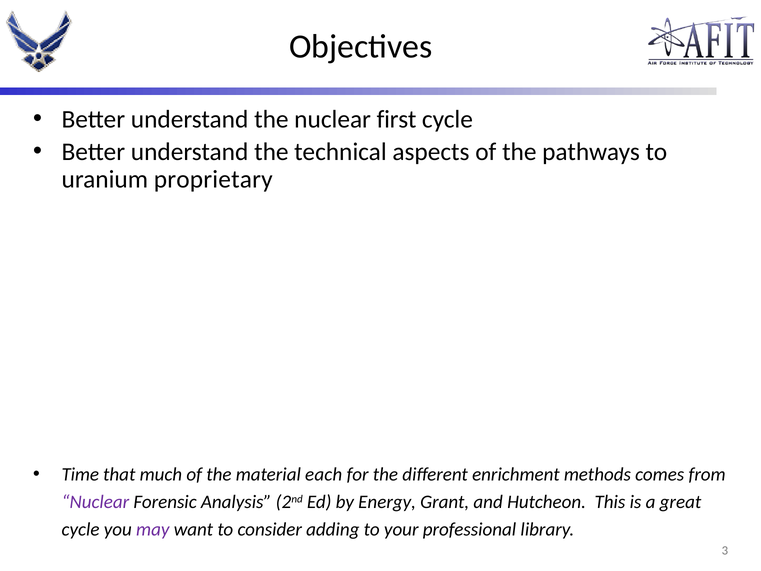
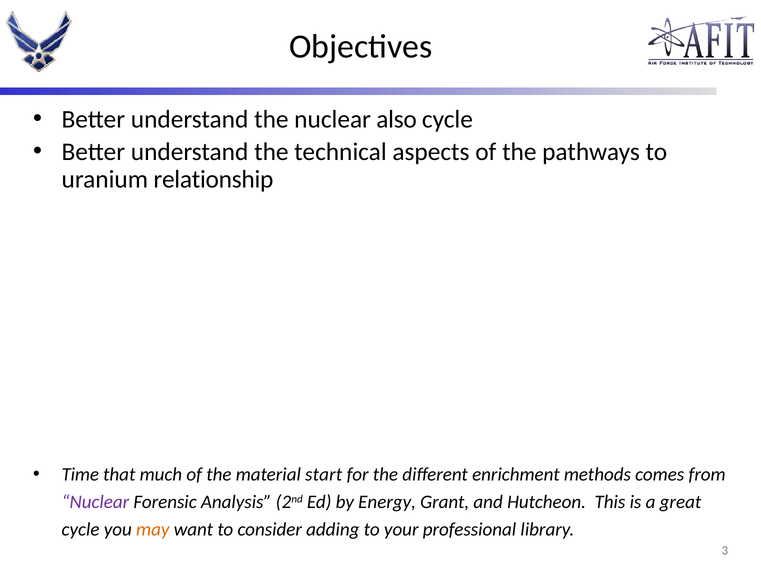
first: first -> also
proprietary: proprietary -> relationship
each: each -> start
may colour: purple -> orange
